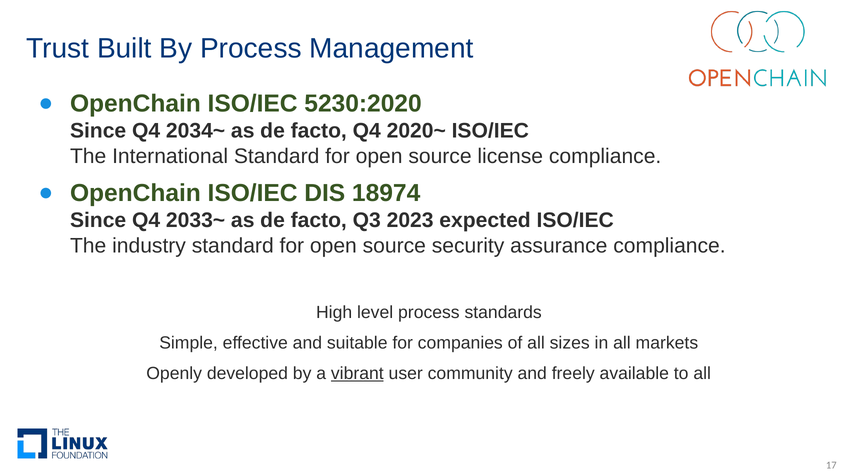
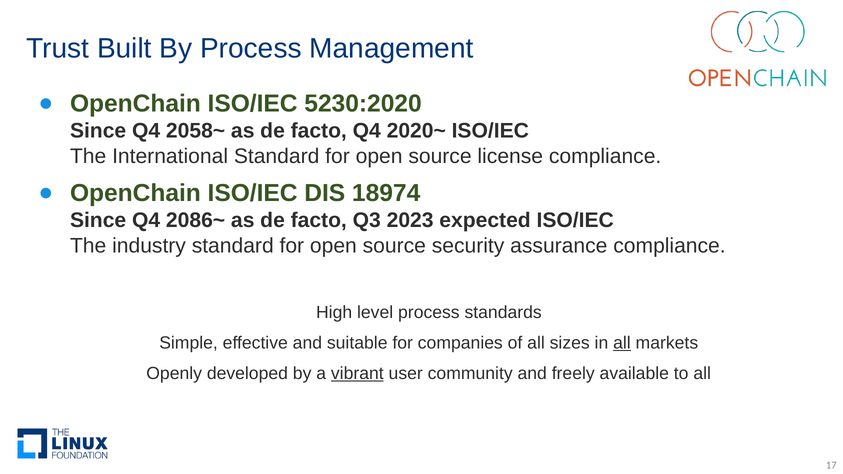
2034~: 2034~ -> 2058~
2033~: 2033~ -> 2086~
all at (622, 343) underline: none -> present
